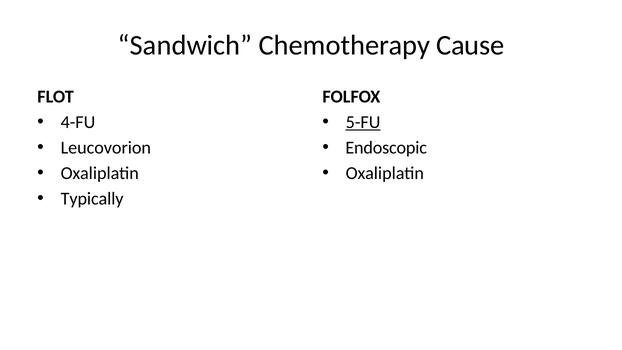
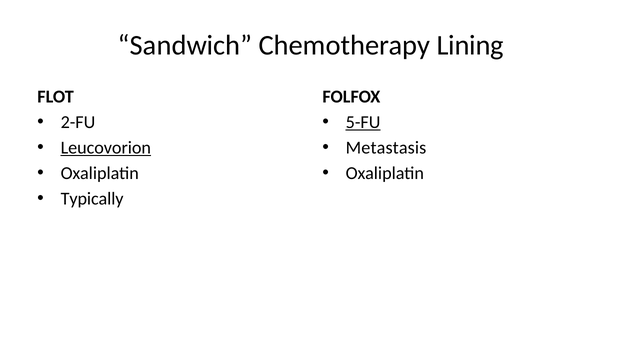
Cause: Cause -> Lining
4-FU: 4-FU -> 2-FU
Leucovorion underline: none -> present
Endoscopic: Endoscopic -> Metastasis
